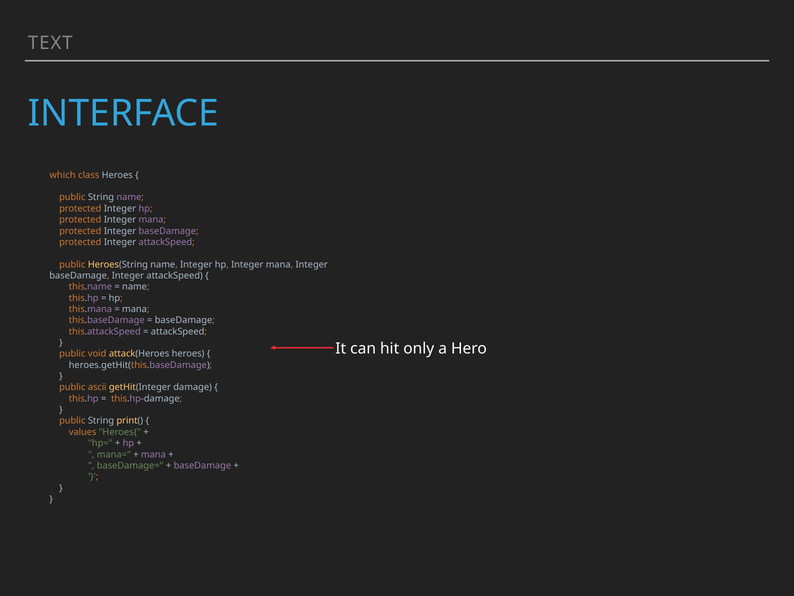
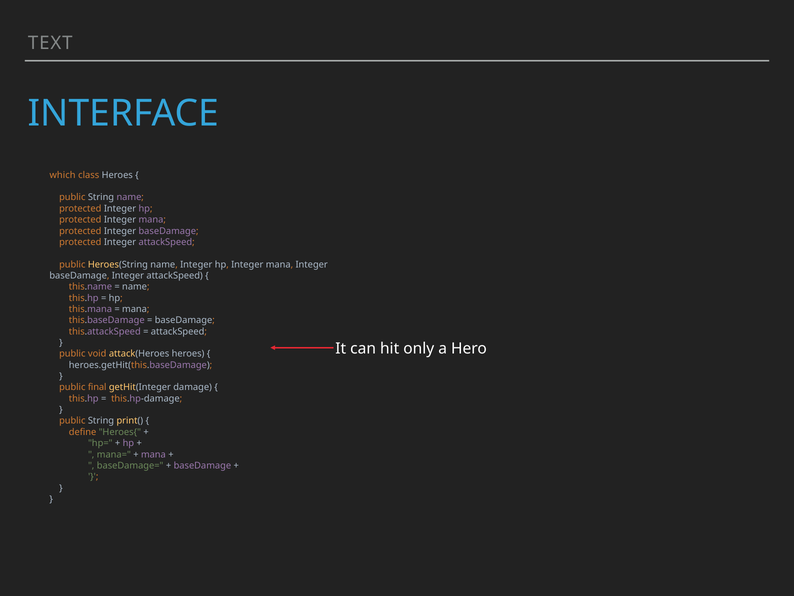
ascii: ascii -> final
values: values -> define
